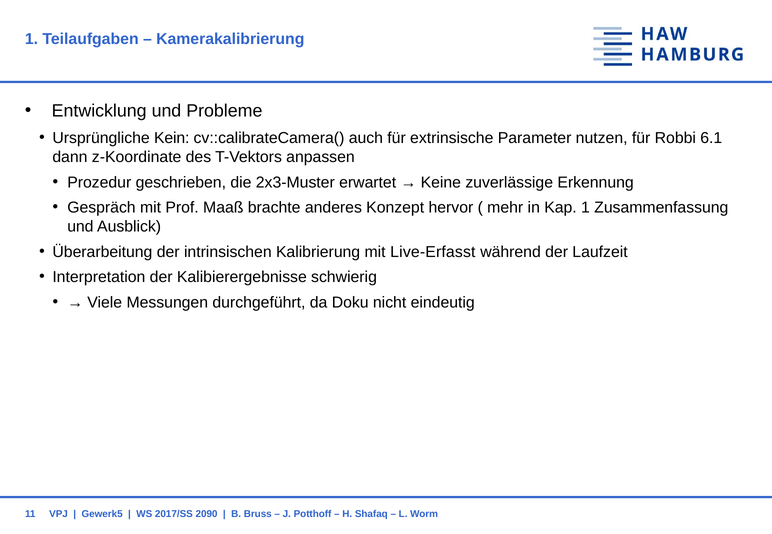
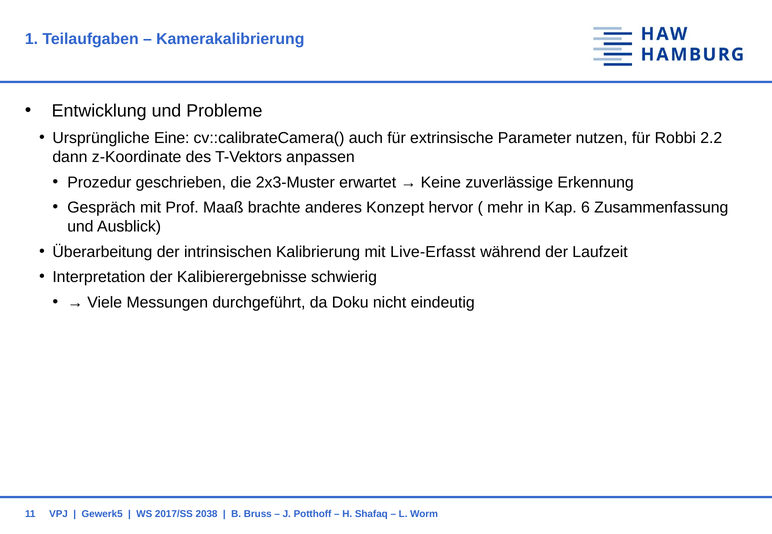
Kein: Kein -> Eine
6.1: 6.1 -> 2.2
Kap 1: 1 -> 6
2090: 2090 -> 2038
